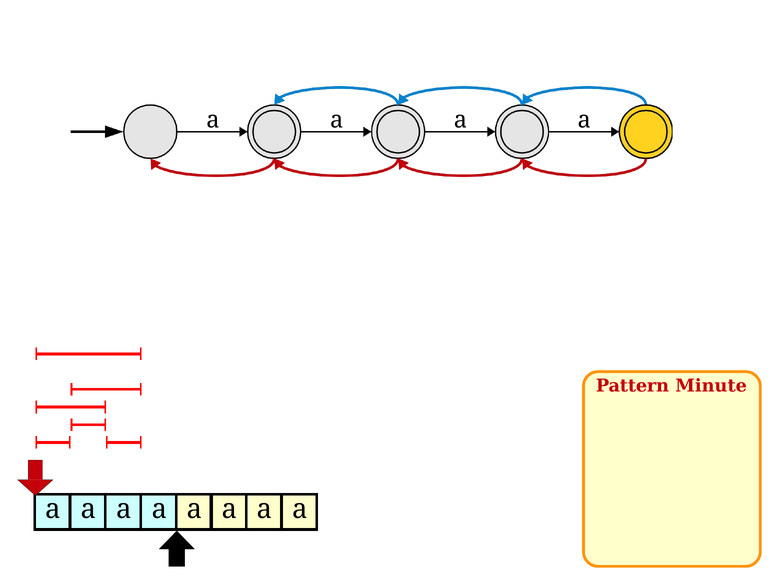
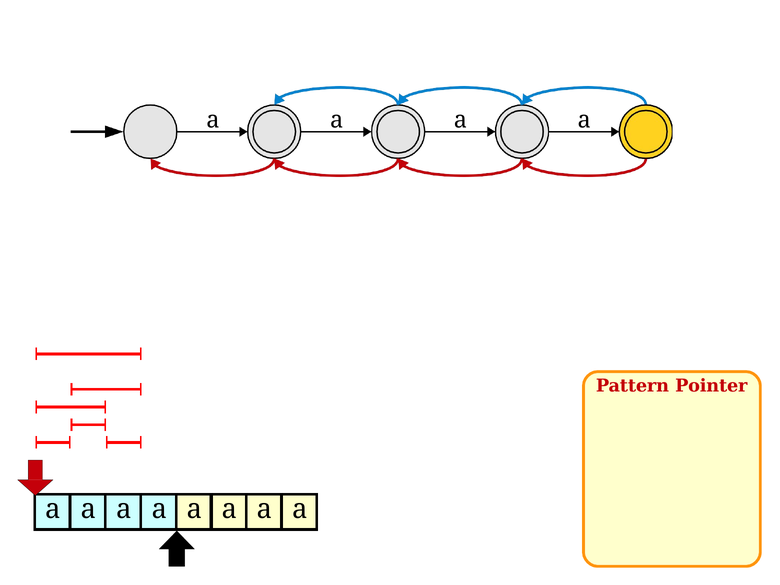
Minute: Minute -> Pointer
